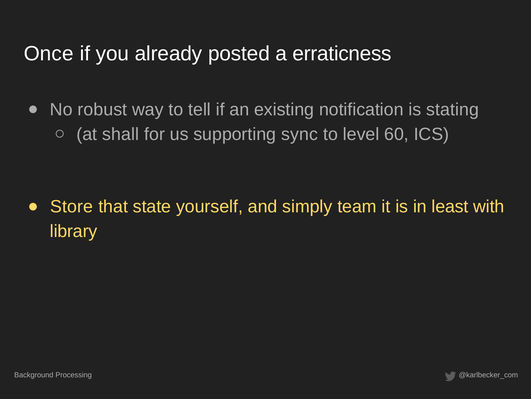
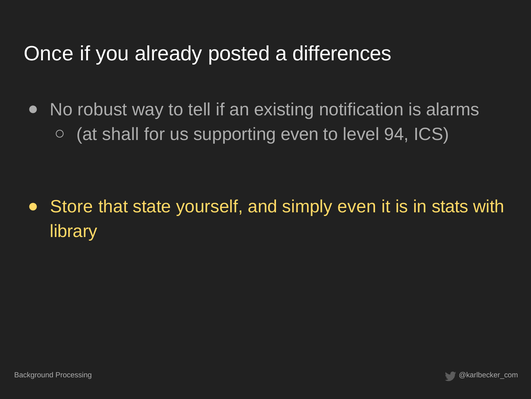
erraticness: erraticness -> differences
stating: stating -> alarms
supporting sync: sync -> even
60: 60 -> 94
simply team: team -> even
least: least -> stats
